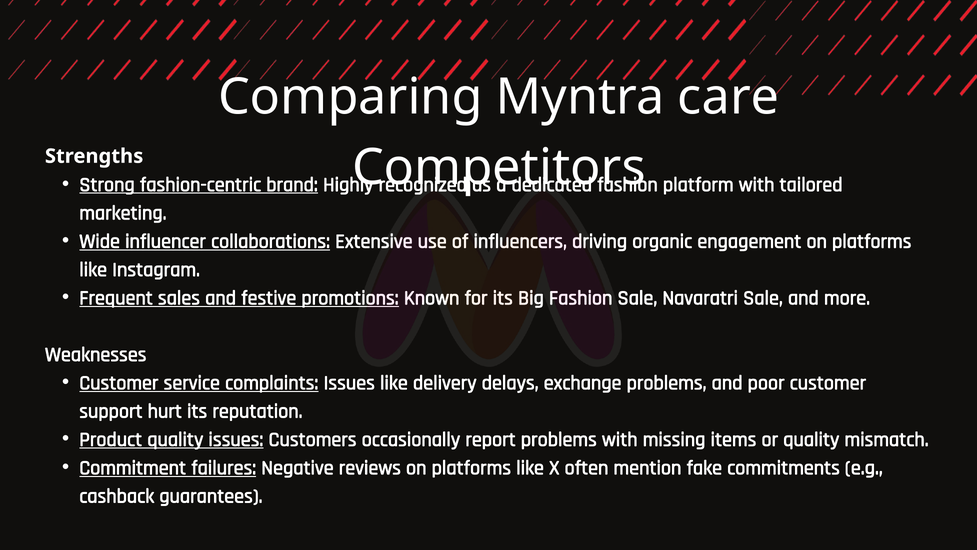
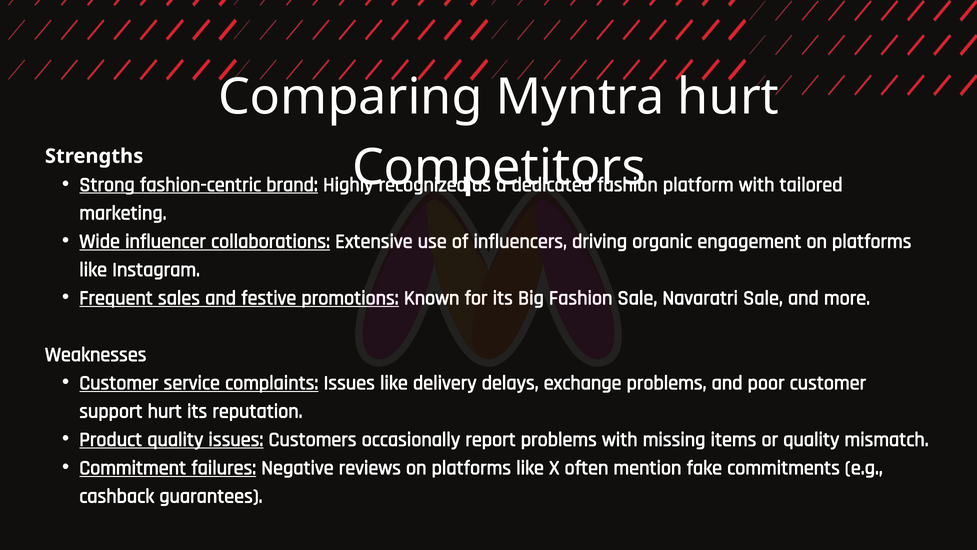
care at (728, 97): care -> hurt
